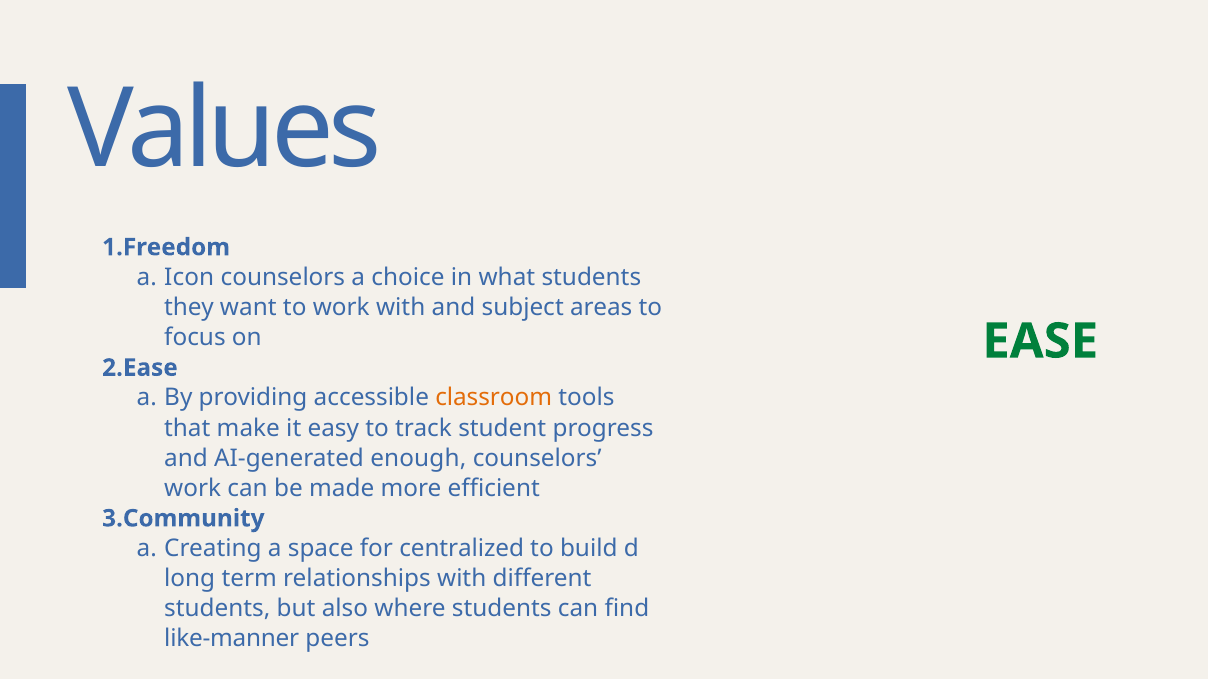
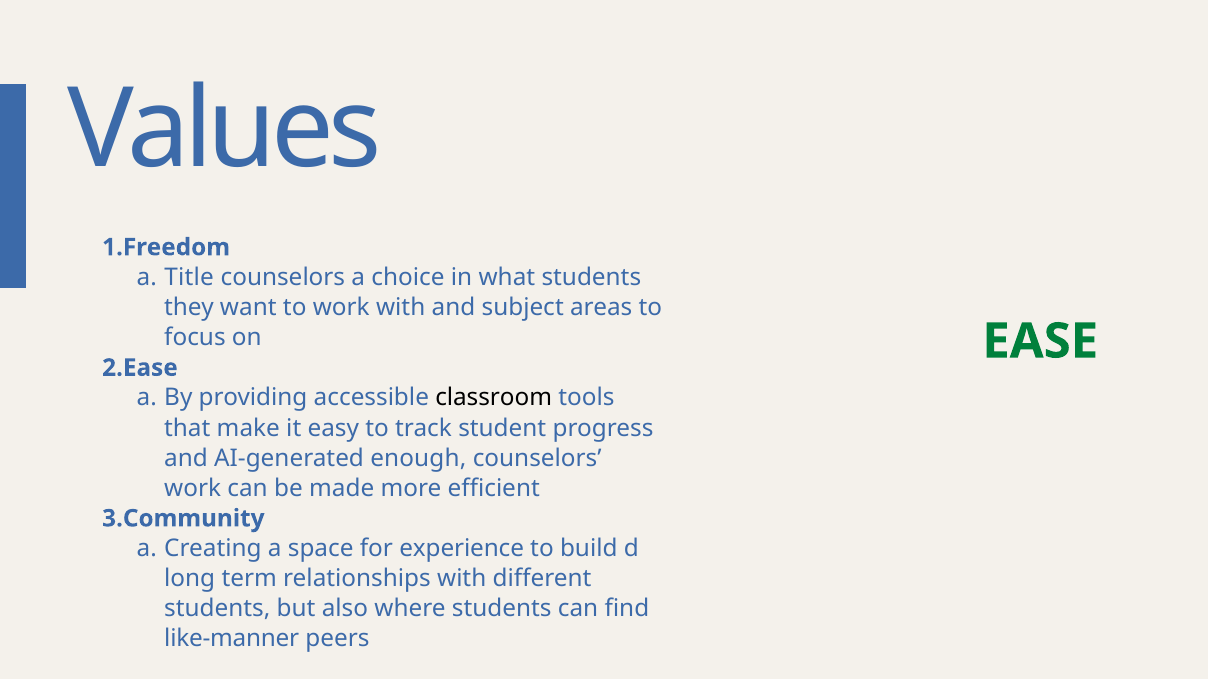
Icon: Icon -> Title
classroom colour: orange -> black
centralized: centralized -> experience
